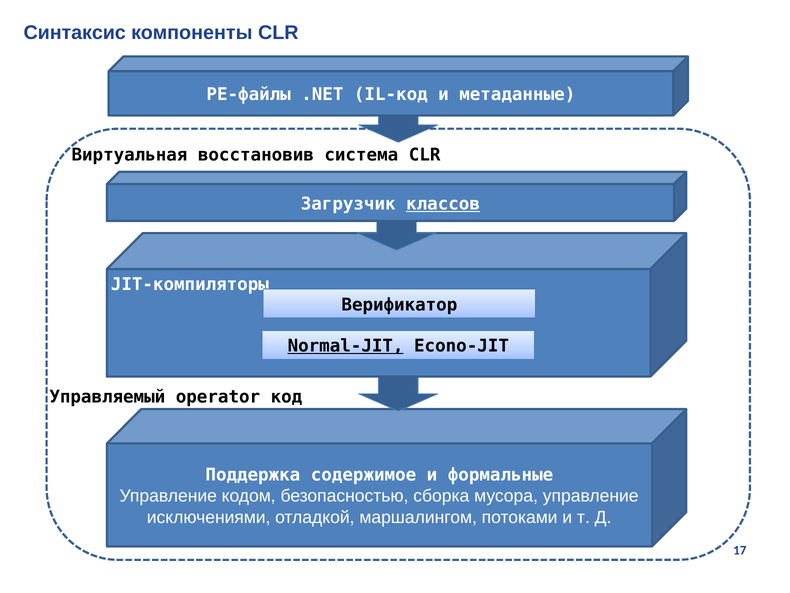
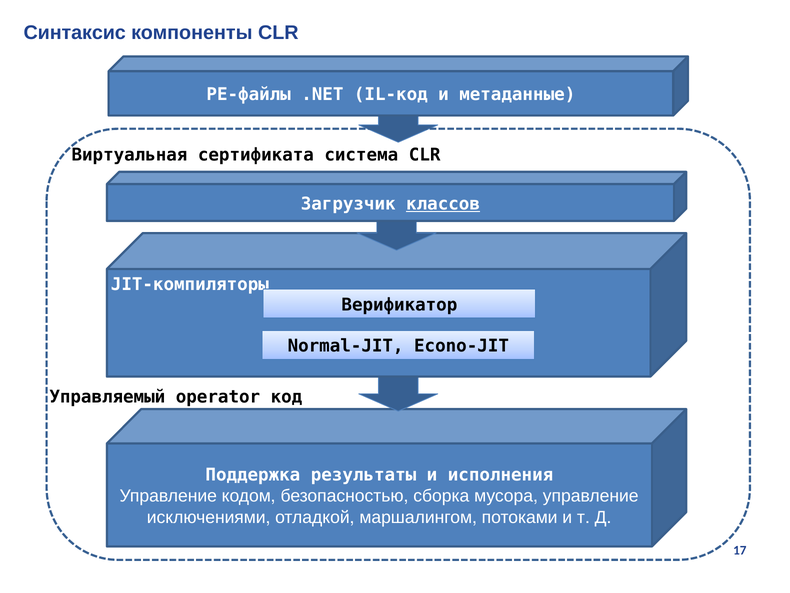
восстановив: восстановив -> сертификата
Normal-JIT underline: present -> none
содержимое: содержимое -> результаты
формальные: формальные -> исполнения
